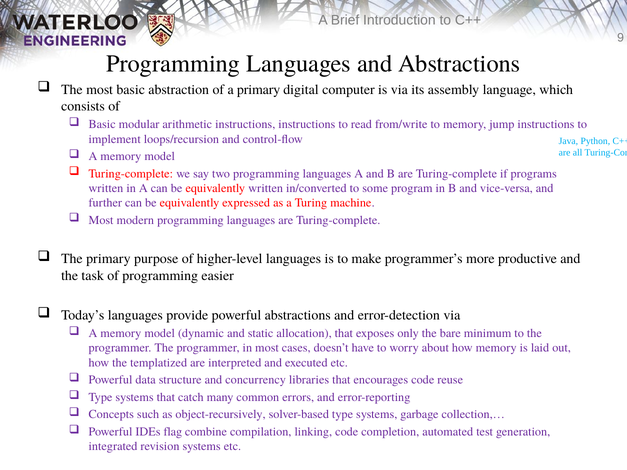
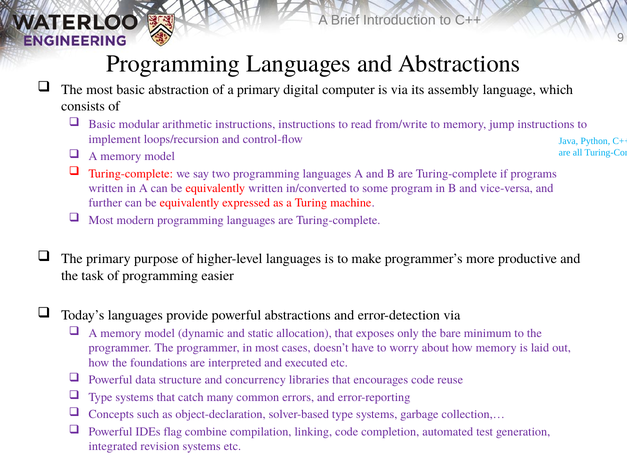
templatized: templatized -> foundations
object-recursively: object-recursively -> object-declaration
